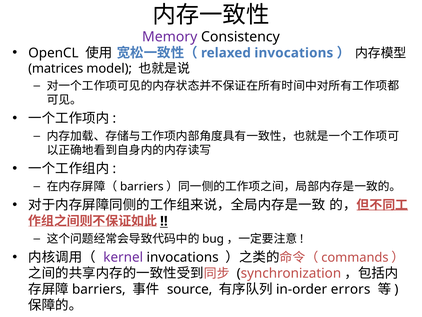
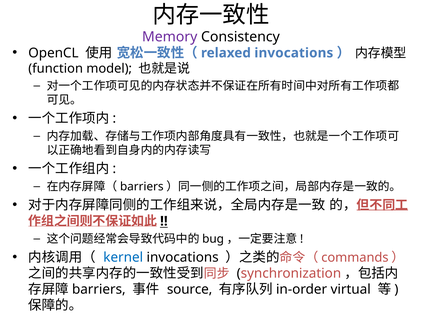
matrices: matrices -> function
kernel colour: purple -> blue
errors: errors -> virtual
